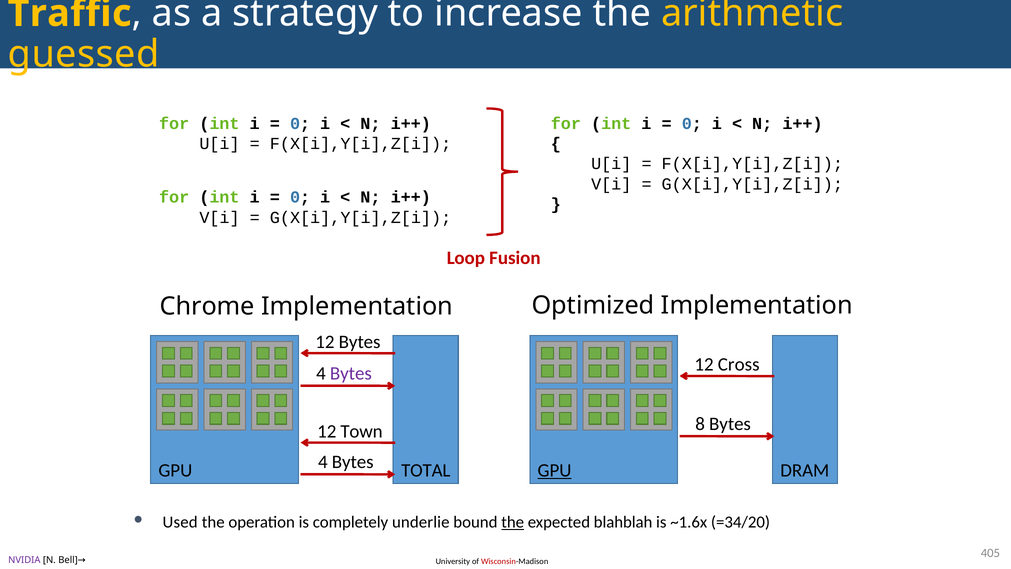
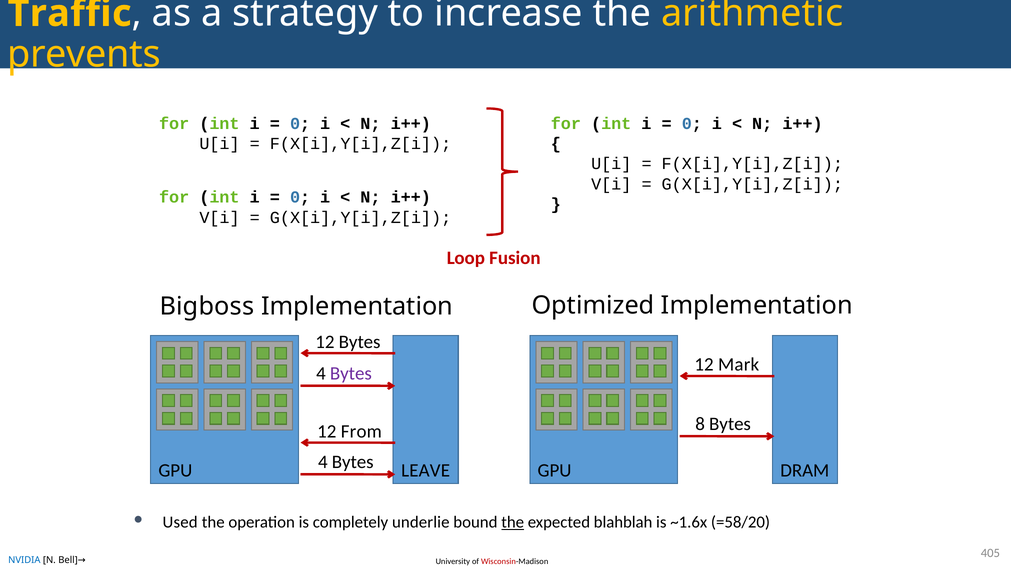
guessed: guessed -> prevents
Chrome: Chrome -> Bigboss
Cross: Cross -> Mark
Town: Town -> From
TOTAL: TOTAL -> LEAVE
GPU at (555, 470) underline: present -> none
=34/20: =34/20 -> =58/20
NVIDIA colour: purple -> blue
